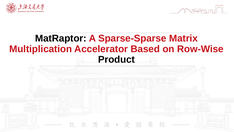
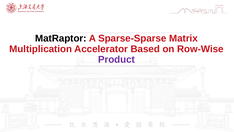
Product colour: black -> purple
